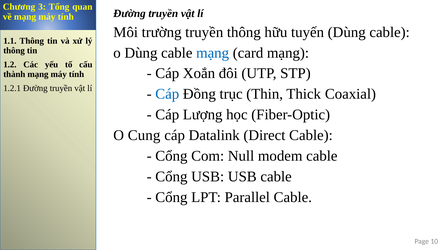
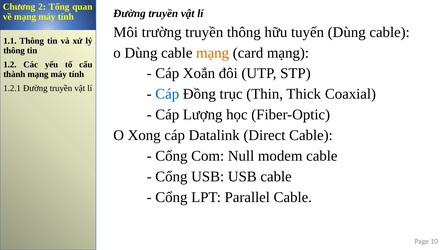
3: 3 -> 2
mạng at (213, 53) colour: blue -> orange
Cung: Cung -> Xong
